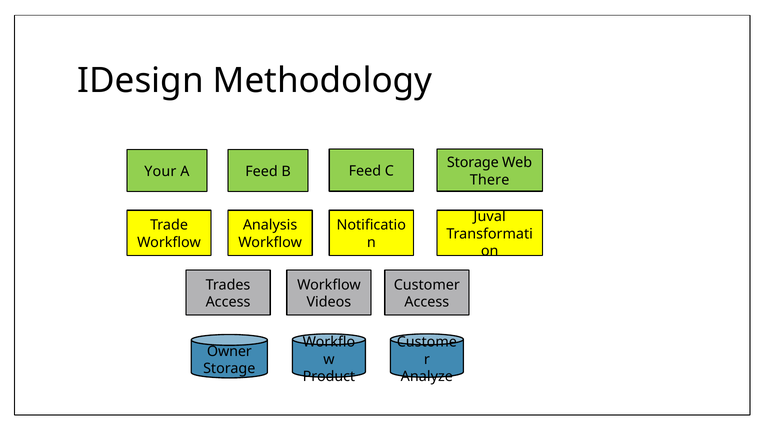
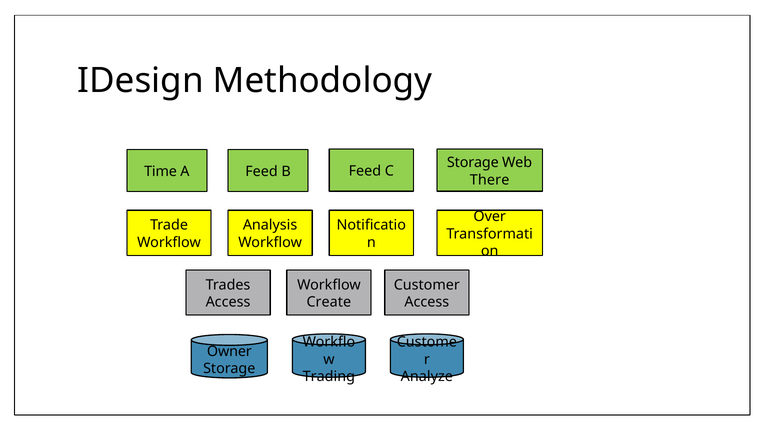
Your: Your -> Time
Juval: Juval -> Over
Videos: Videos -> Create
Product: Product -> Trading
